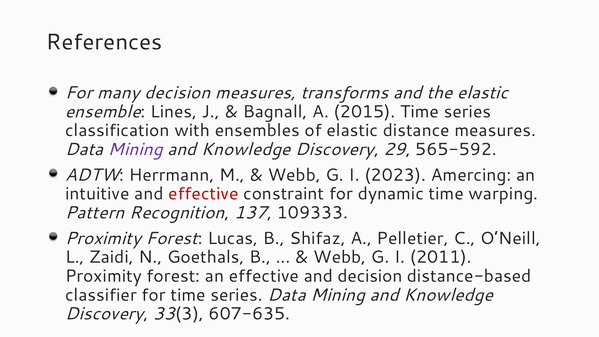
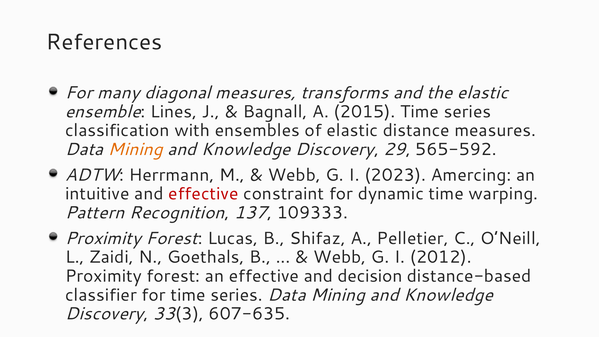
many decision: decision -> diagonal
Mining at (135, 149) colour: purple -> orange
2011: 2011 -> 2012
